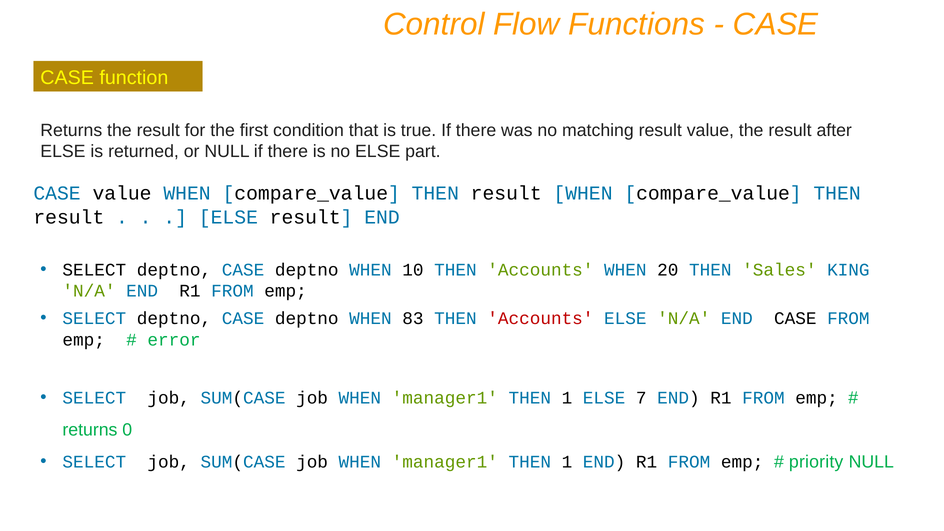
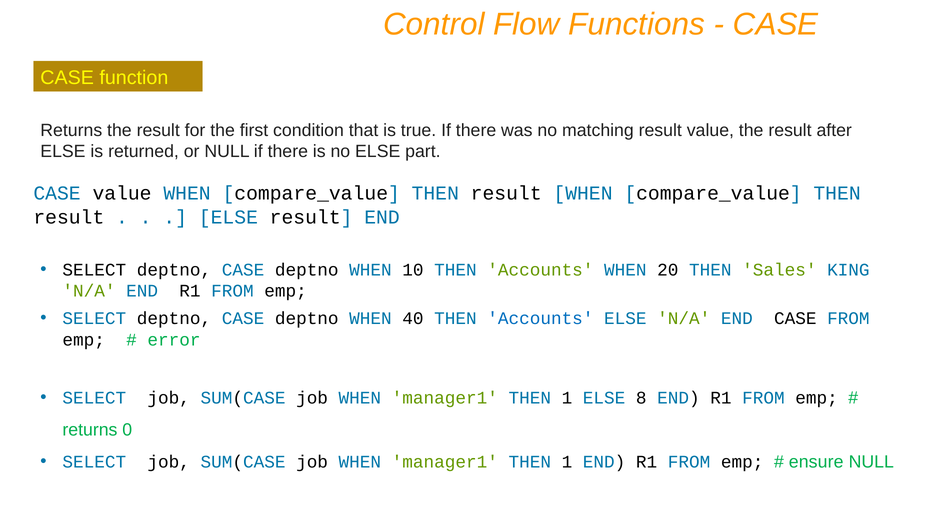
83: 83 -> 40
Accounts at (540, 318) colour: red -> blue
7: 7 -> 8
priority: priority -> ensure
